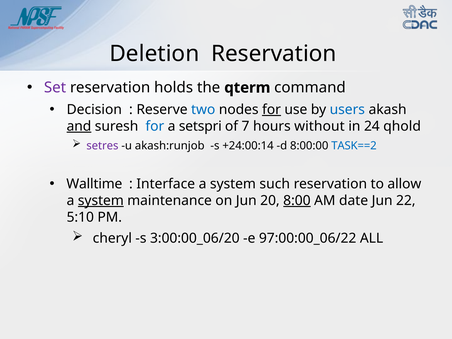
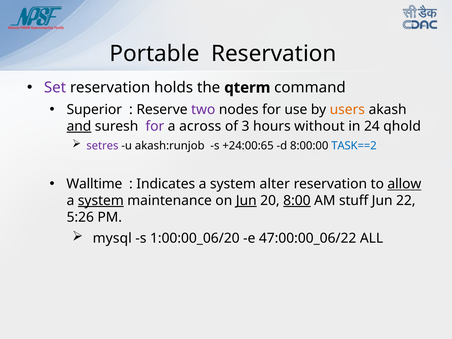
Deletion: Deletion -> Portable
Decision: Decision -> Superior
two colour: blue -> purple
for at (272, 110) underline: present -> none
users colour: blue -> orange
for at (155, 126) colour: blue -> purple
setspri: setspri -> across
7: 7 -> 3
+24:00:14: +24:00:14 -> +24:00:65
Interface: Interface -> Indicates
such: such -> alter
allow underline: none -> present
Jun at (246, 201) underline: none -> present
date: date -> stuff
5:10: 5:10 -> 5:26
cheryl: cheryl -> mysql
3:00:00_06/20: 3:00:00_06/20 -> 1:00:00_06/20
97:00:00_06/22: 97:00:00_06/22 -> 47:00:00_06/22
